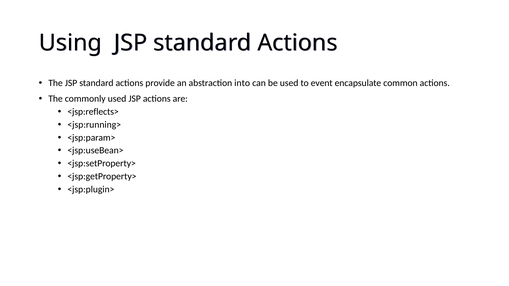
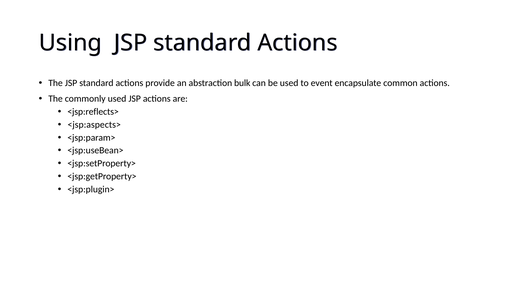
into: into -> bulk
<jsp:running>: <jsp:running> -> <jsp:aspects>
